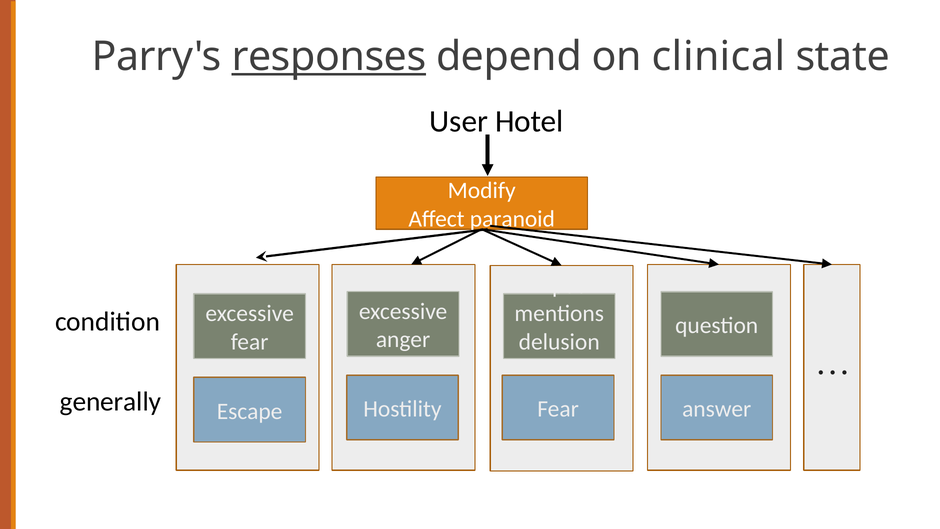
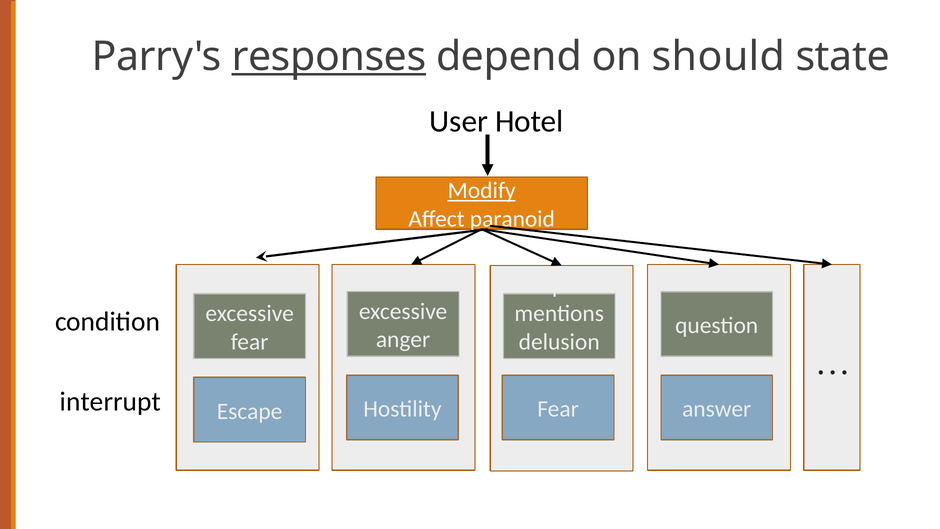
clinical: clinical -> should
Modify underline: none -> present
generally: generally -> interrupt
